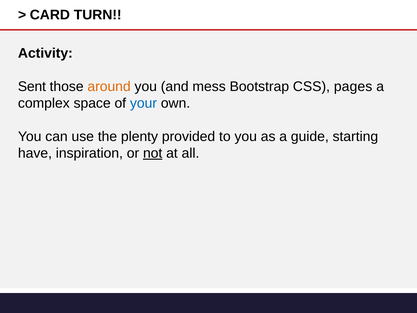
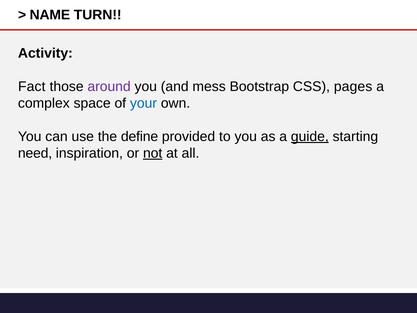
CARD: CARD -> NAME
Sent: Sent -> Fact
around colour: orange -> purple
plenty: plenty -> define
guide underline: none -> present
have: have -> need
